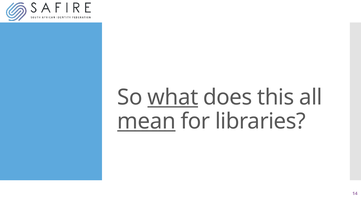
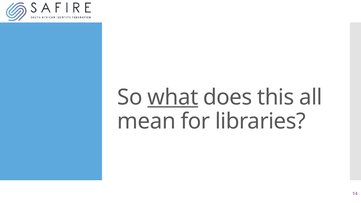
mean underline: present -> none
